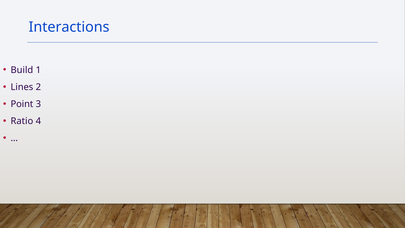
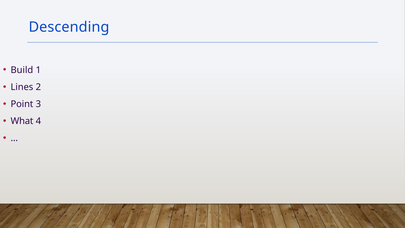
Interactions: Interactions -> Descending
Ratio: Ratio -> What
